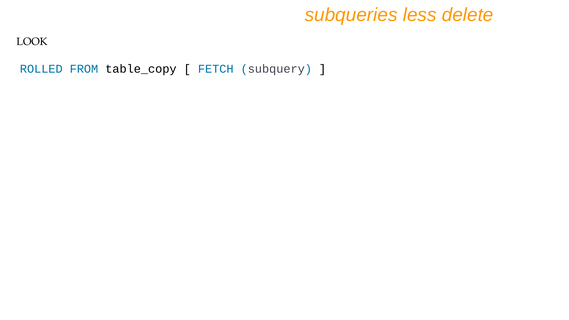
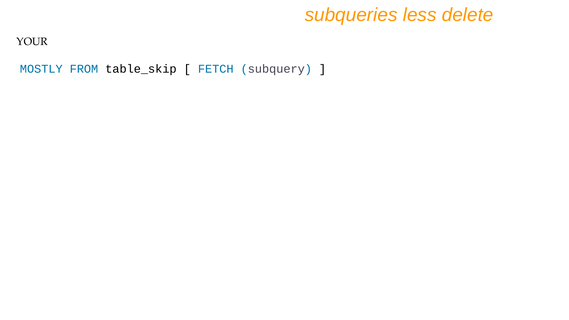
LOOK: LOOK -> YOUR
ROLLED: ROLLED -> MOSTLY
table_copy: table_copy -> table_skip
